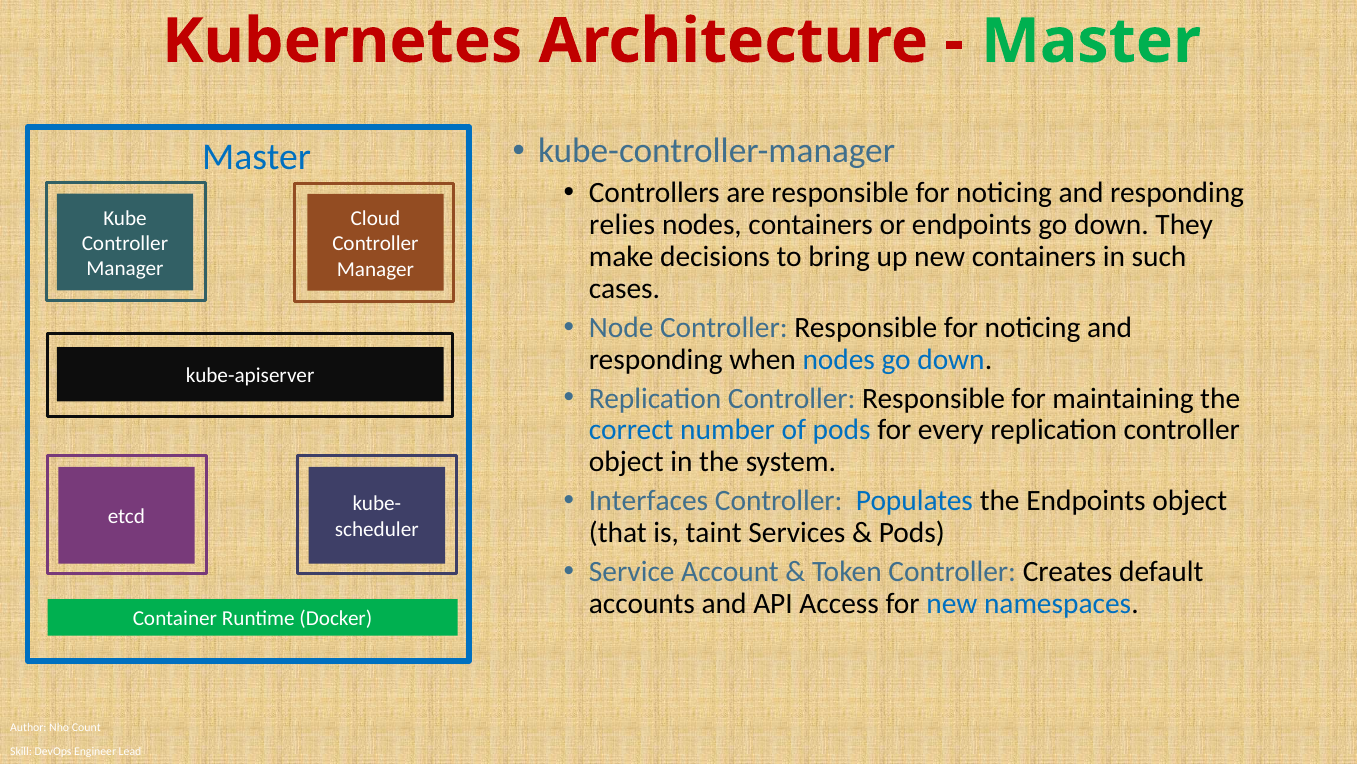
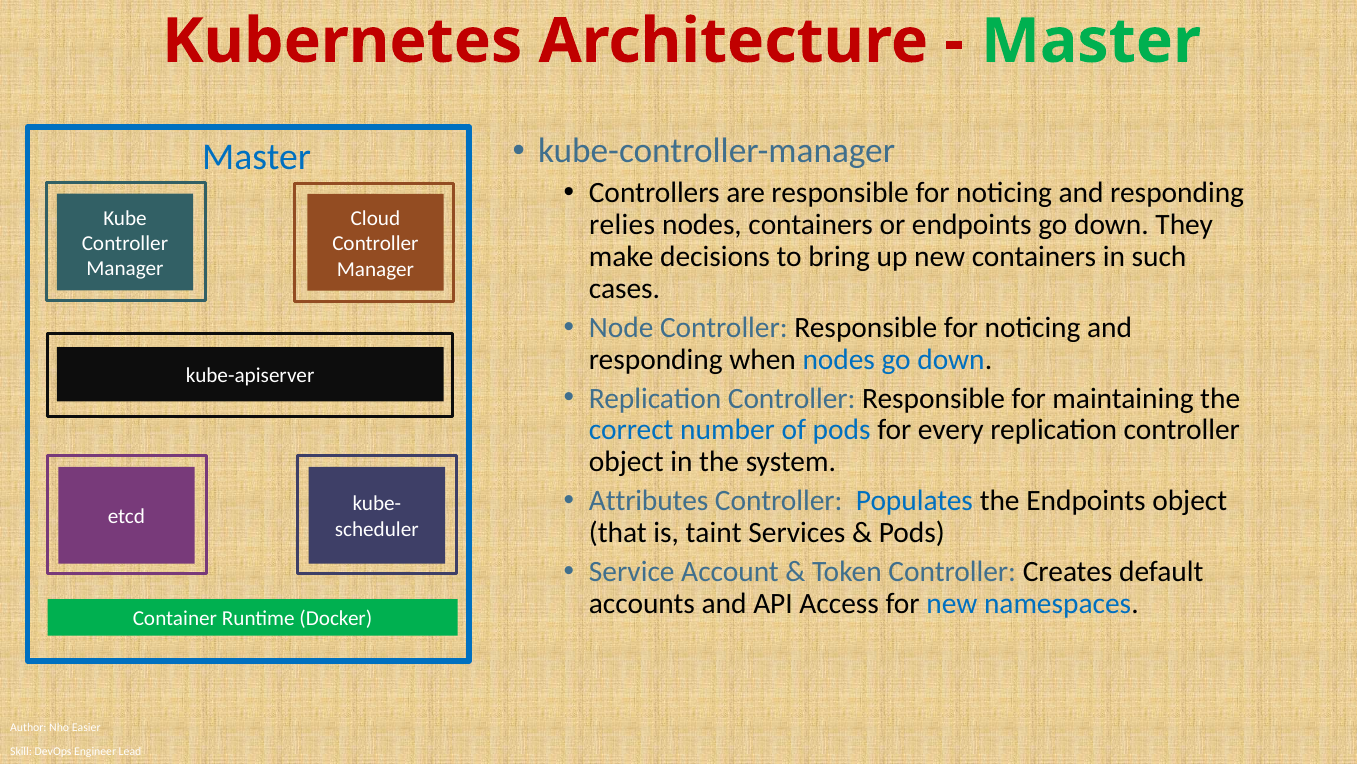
Interfaces: Interfaces -> Attributes
Count: Count -> Easier
